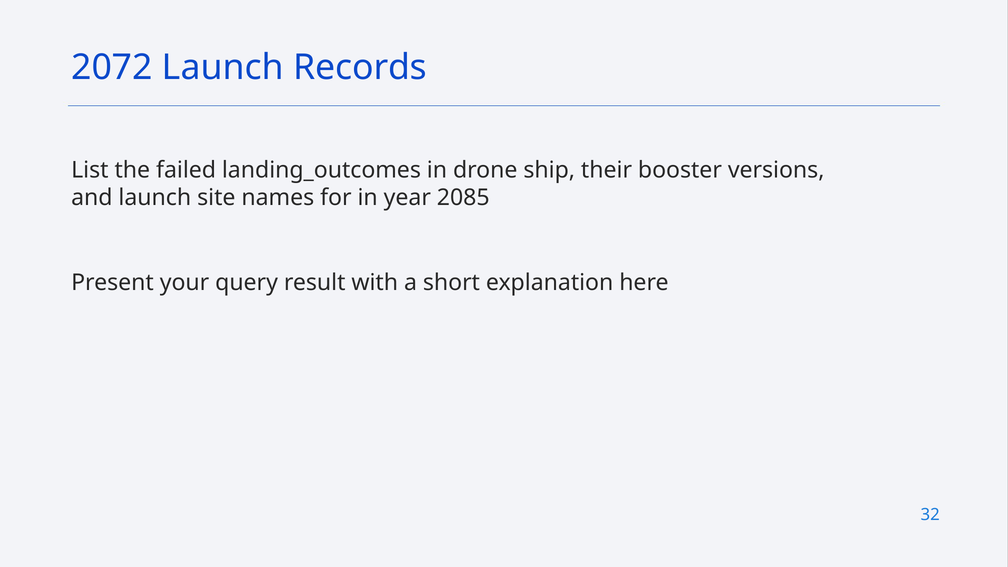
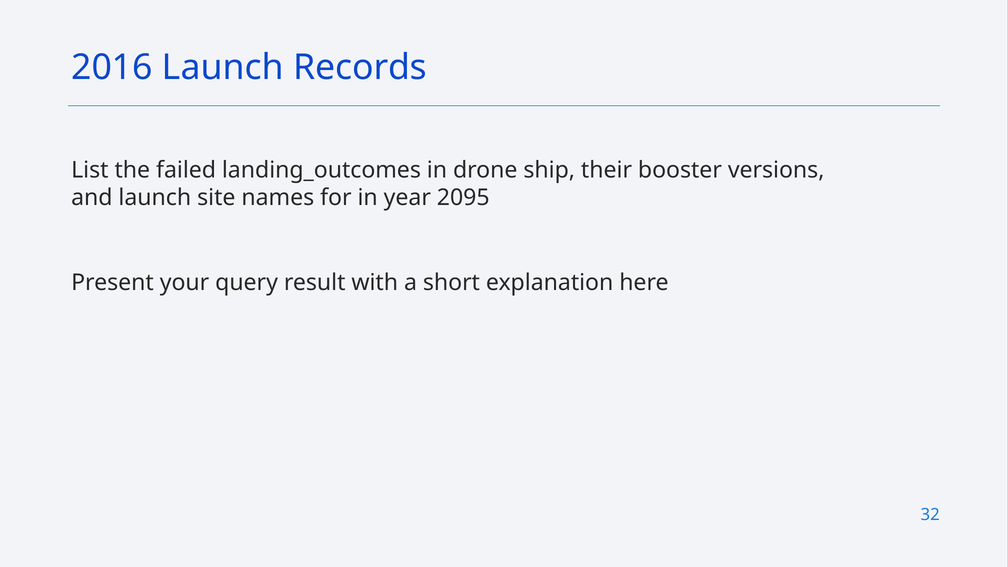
2072: 2072 -> 2016
2085: 2085 -> 2095
